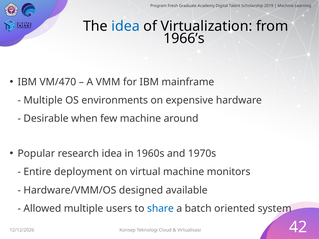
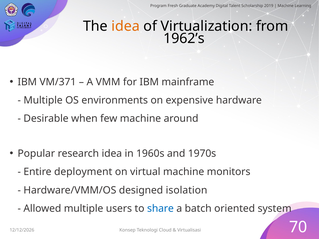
idea at (126, 26) colour: blue -> orange
1966’s: 1966’s -> 1962’s
VM/470: VM/470 -> VM/371
available: available -> isolation
42: 42 -> 70
